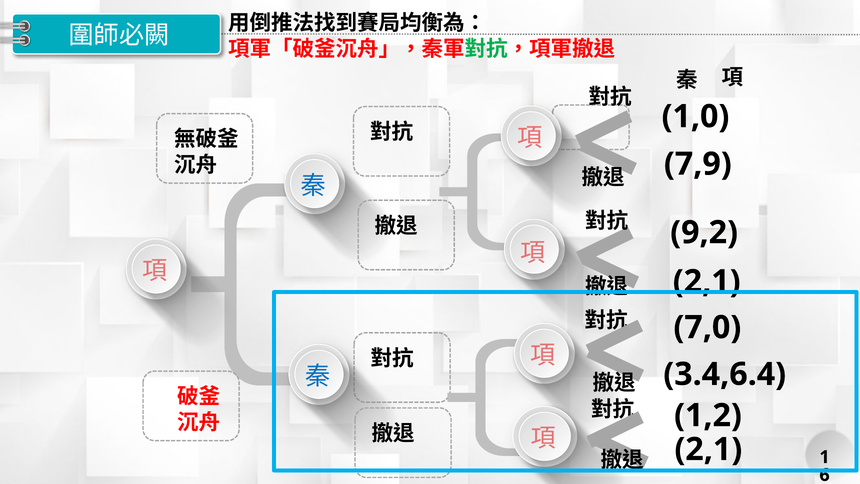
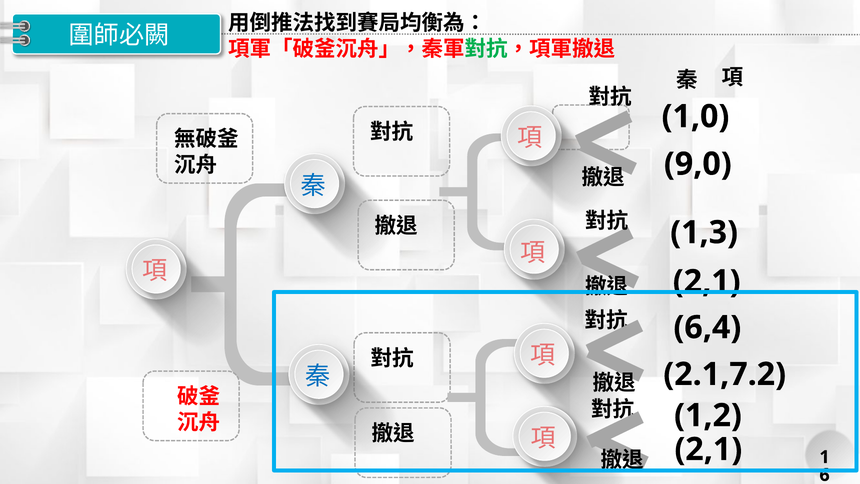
7,9: 7,9 -> 9,0
9,2: 9,2 -> 1,3
7,0: 7,0 -> 6,4
3.4,6.4: 3.4,6.4 -> 2.1,7.2
